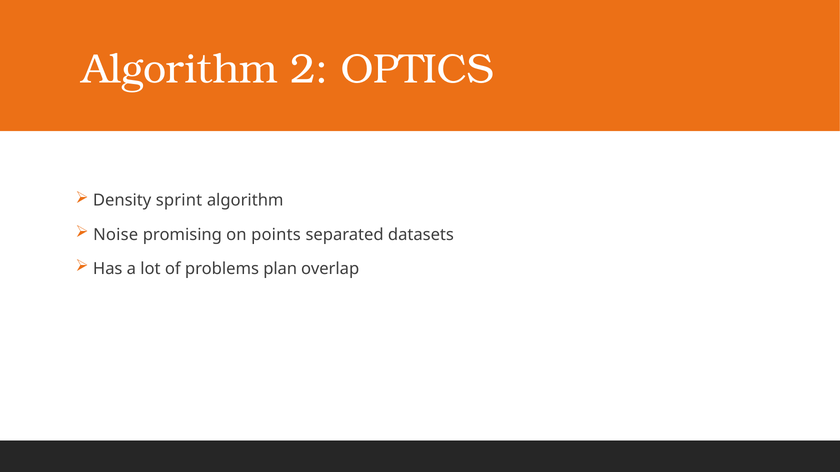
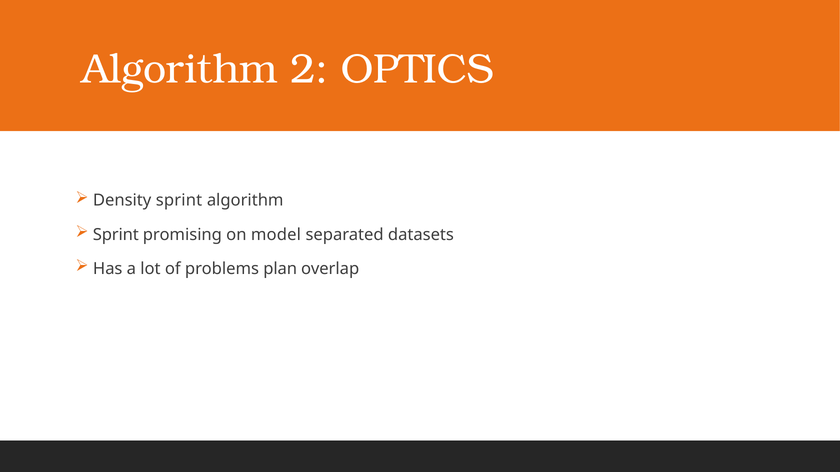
Noise at (116, 235): Noise -> Sprint
points: points -> model
